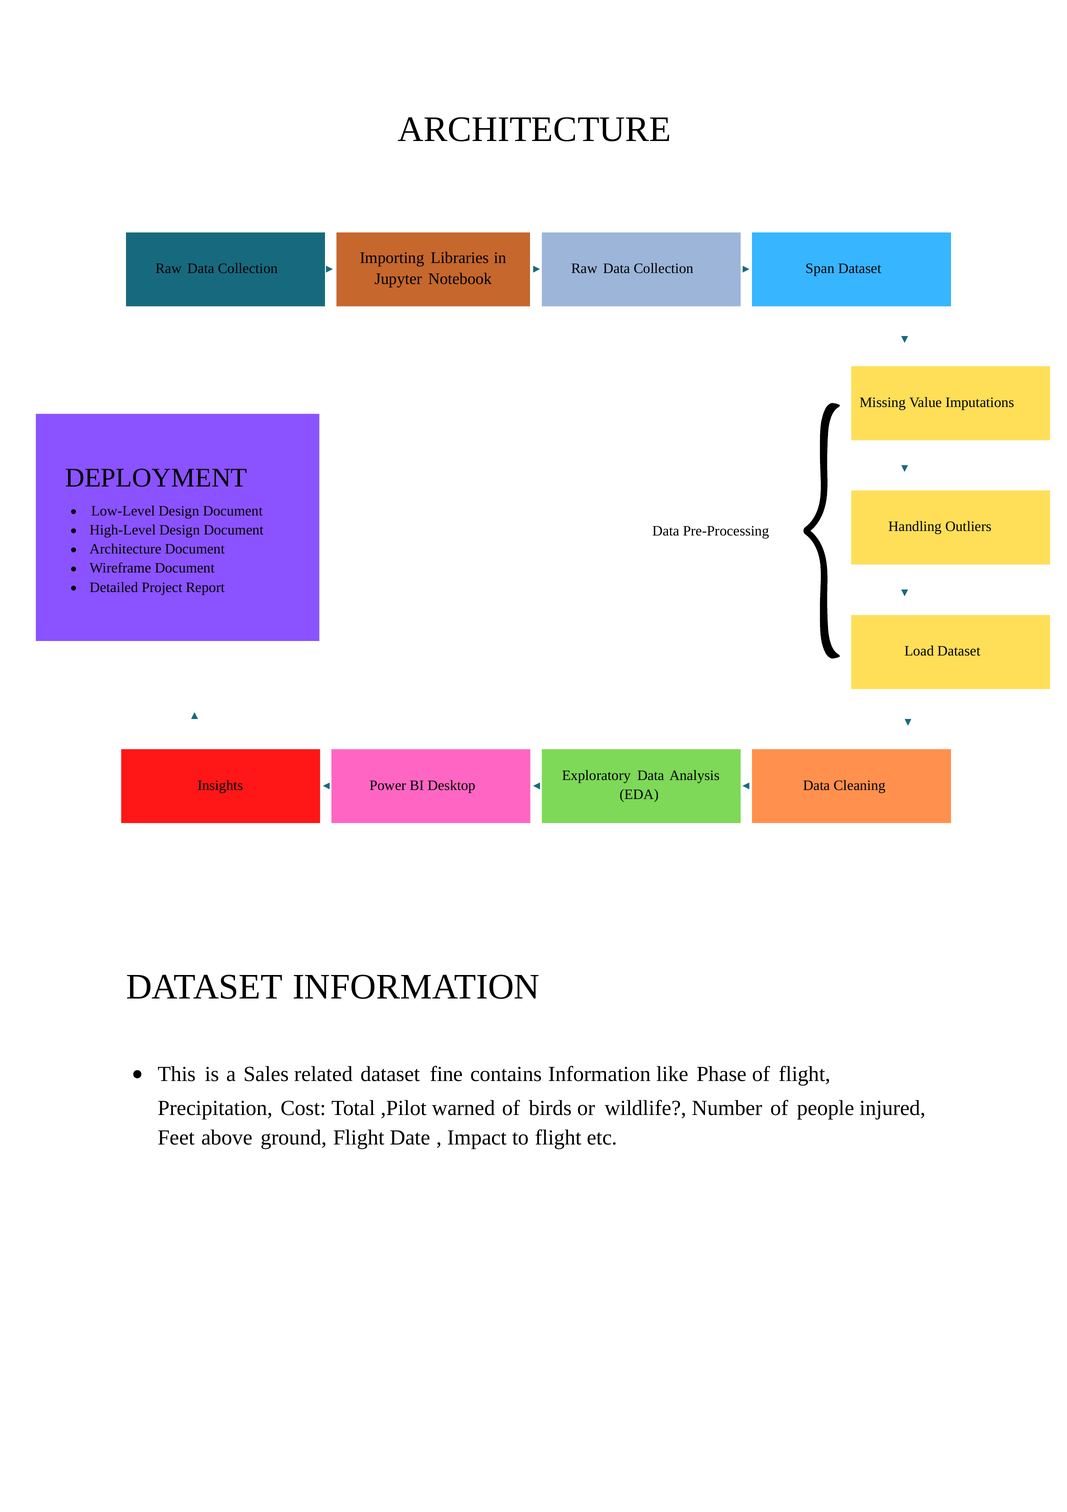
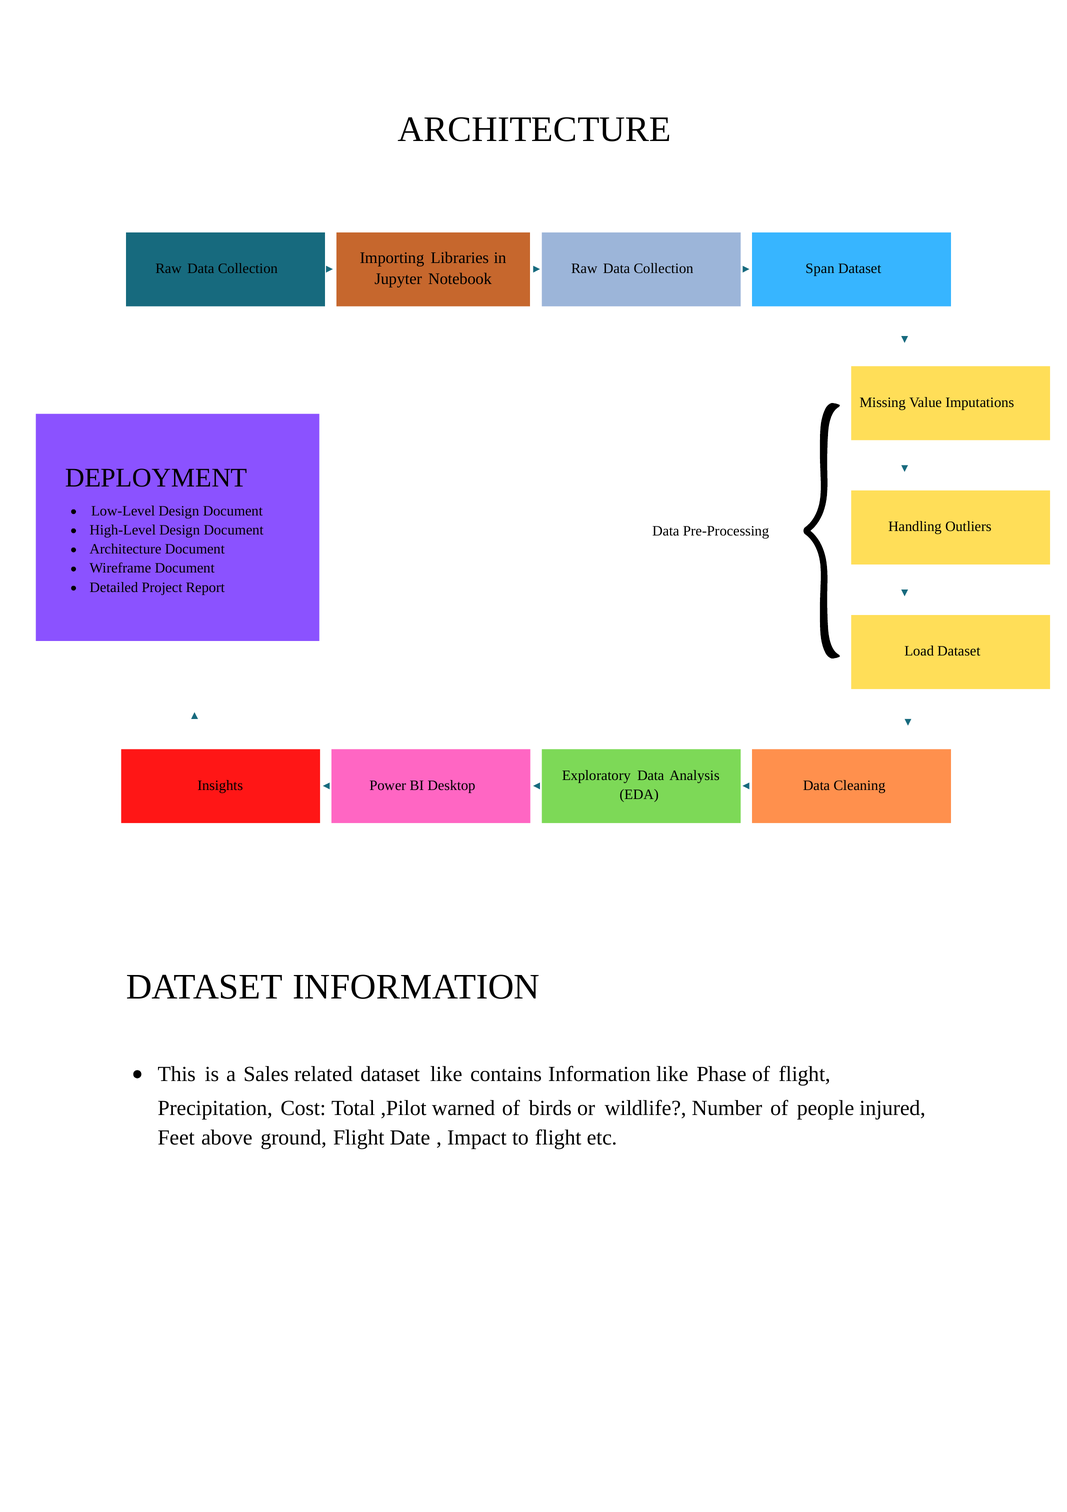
dataset fine: fine -> like
